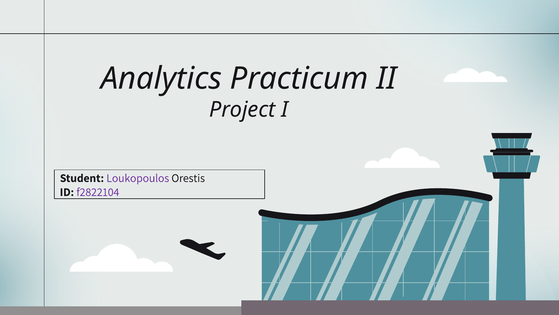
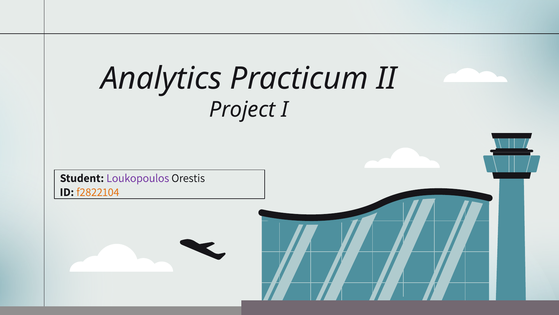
f2822104 colour: purple -> orange
